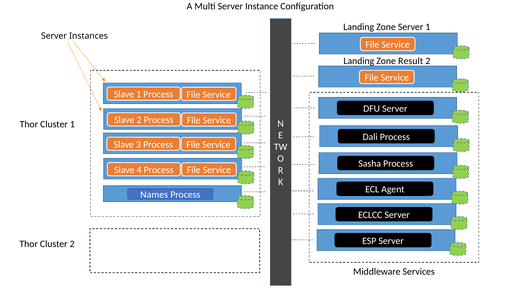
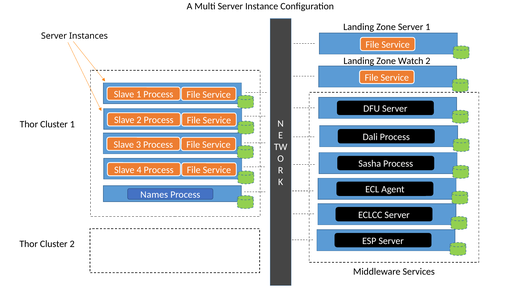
Result: Result -> Watch
